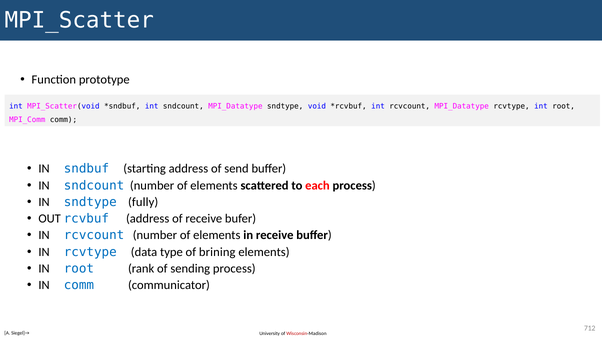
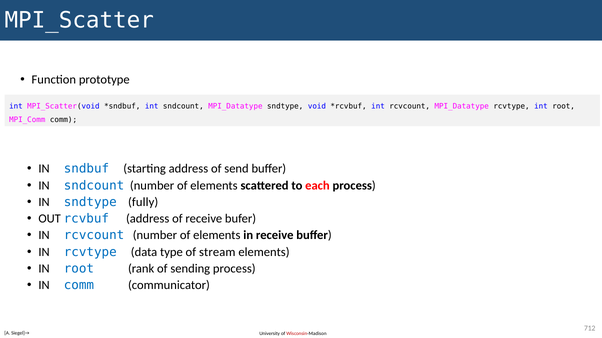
brining: brining -> stream
